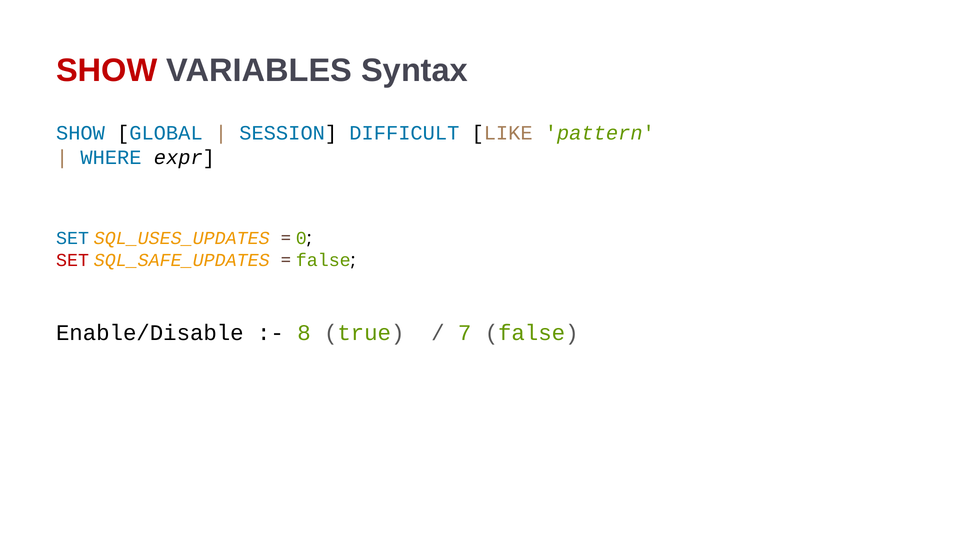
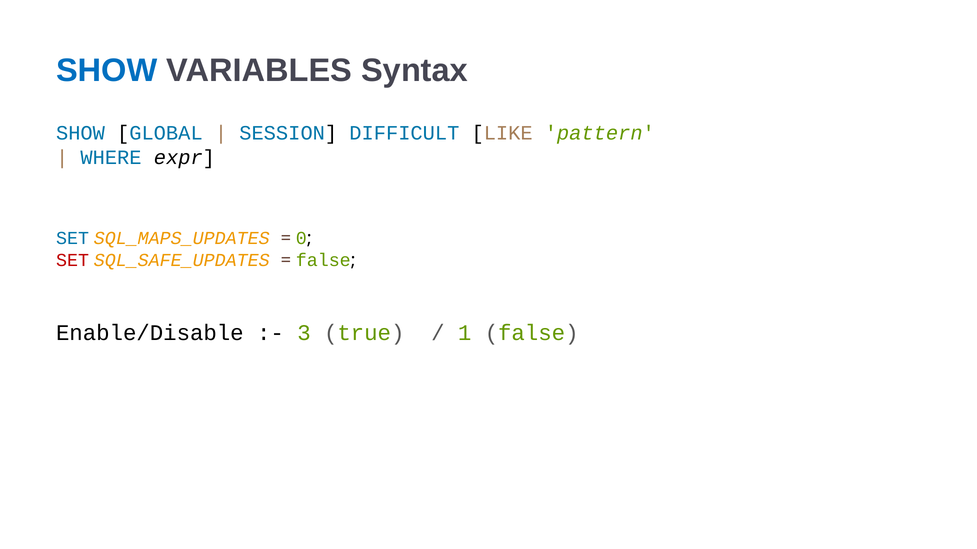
SHOW at (107, 71) colour: red -> blue
SQL_USES_UPDATES: SQL_USES_UPDATES -> SQL_MAPS_UPDATES
8: 8 -> 3
7: 7 -> 1
